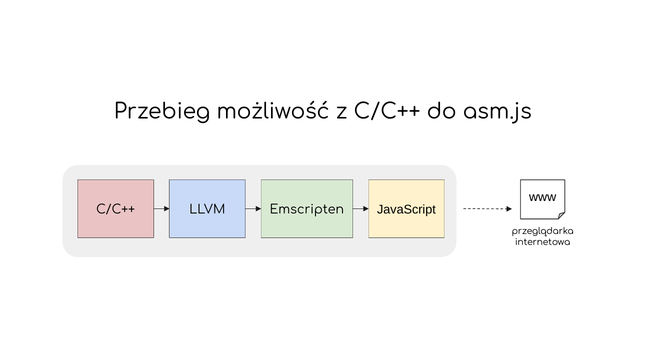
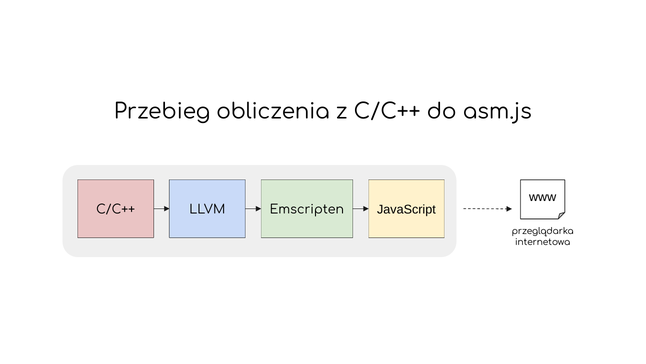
możliwość: możliwość -> obliczenia
